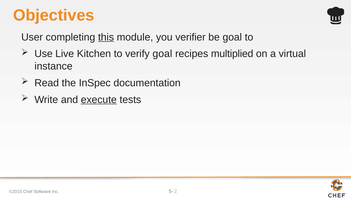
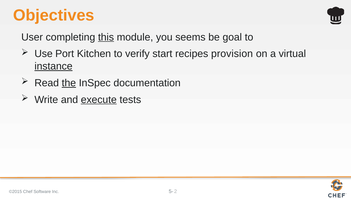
verifier: verifier -> seems
Live: Live -> Port
verify goal: goal -> start
multiplied: multiplied -> provision
instance underline: none -> present
the underline: none -> present
